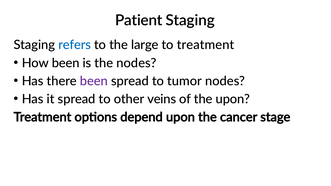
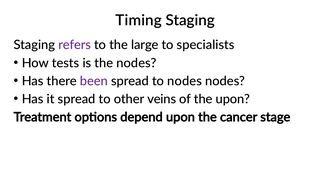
Patient: Patient -> Timing
refers colour: blue -> purple
to treatment: treatment -> specialists
How been: been -> tests
to tumor: tumor -> nodes
